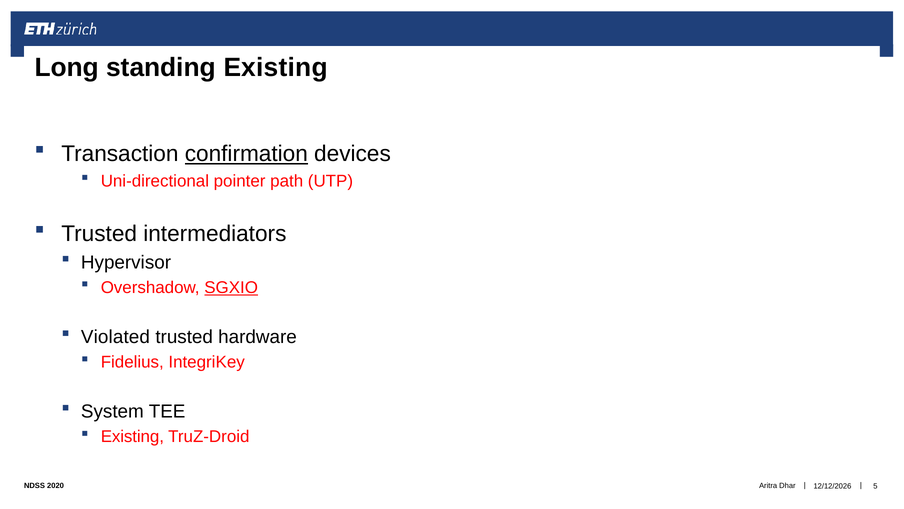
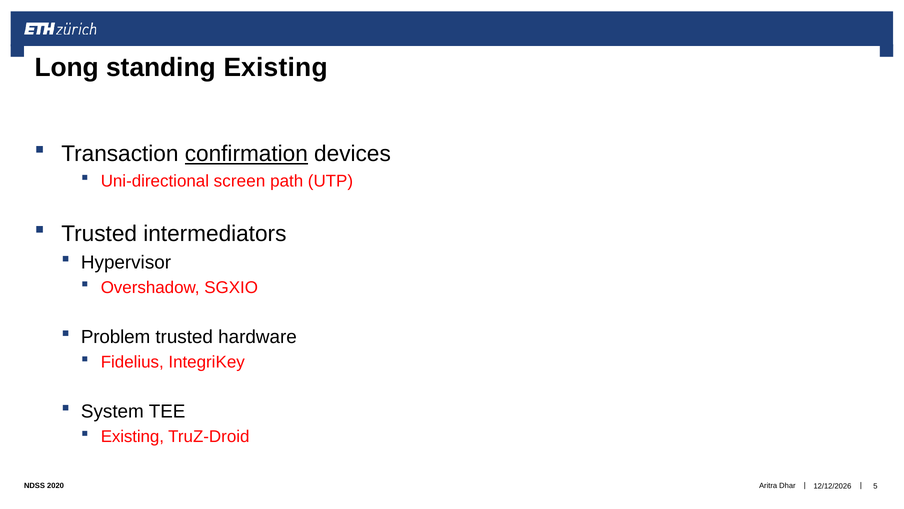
pointer: pointer -> screen
SGXIO underline: present -> none
Violated: Violated -> Problem
